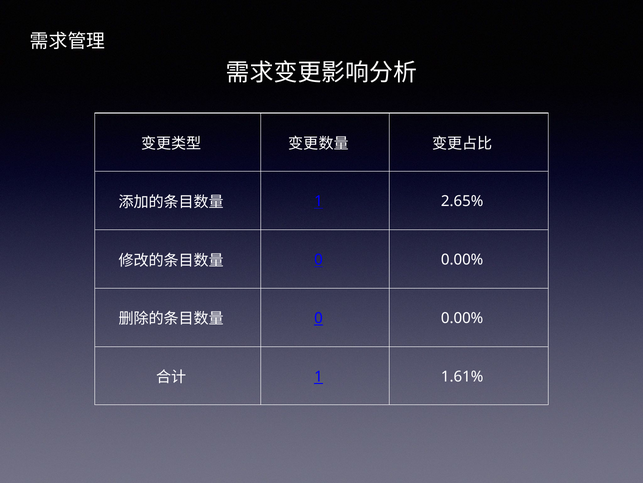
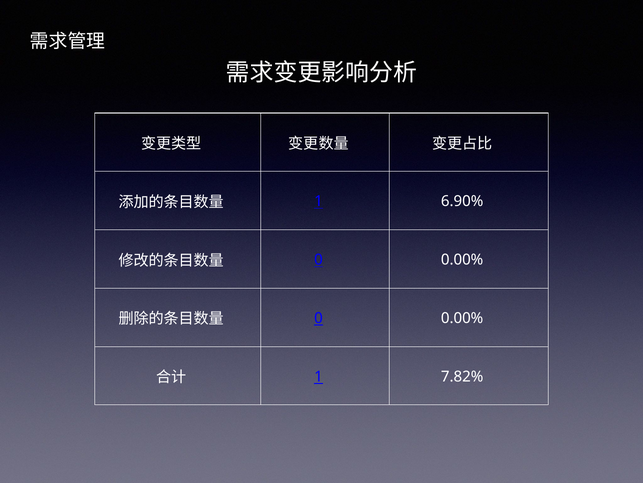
2.65%: 2.65% -> 6.90%
1.61%: 1.61% -> 7.82%
